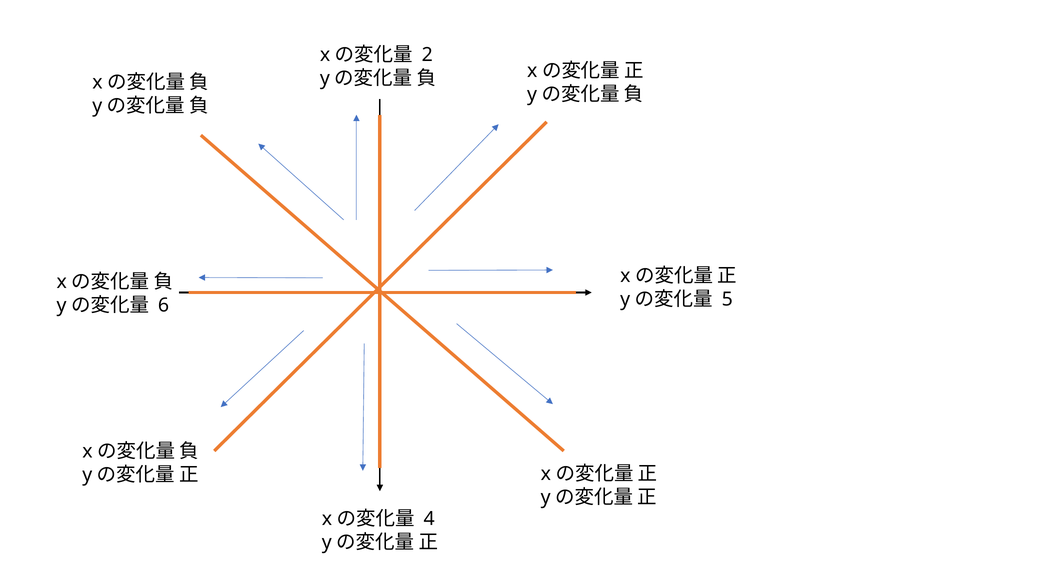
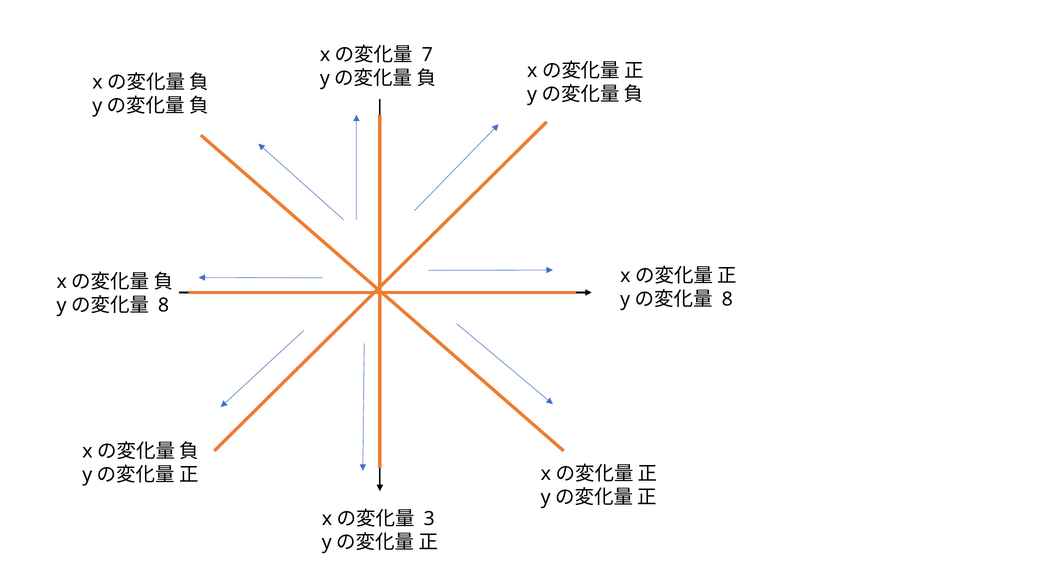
2: 2 -> 7
5 at (727, 299): 5 -> 8
6 at (164, 305): 6 -> 8
4: 4 -> 3
